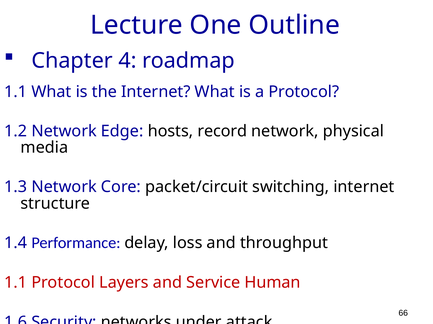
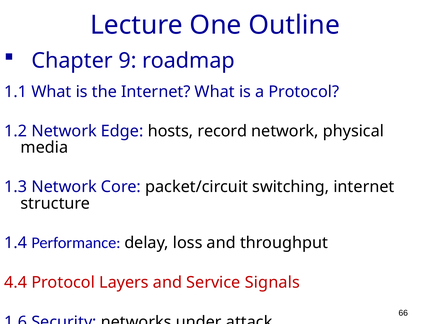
4: 4 -> 9
1.1 at (16, 283): 1.1 -> 4.4
Human: Human -> Signals
